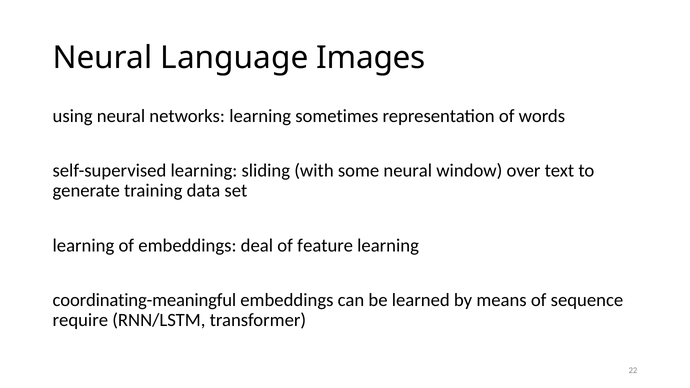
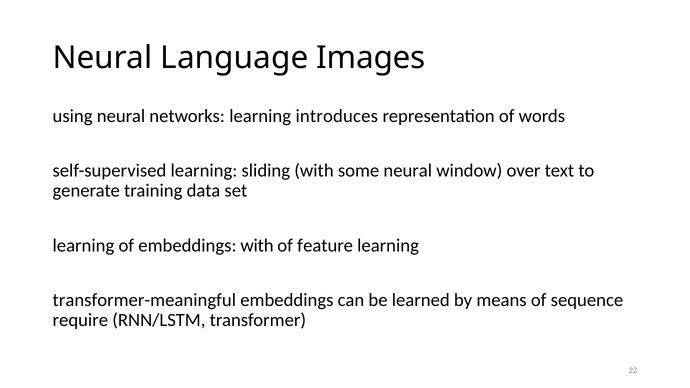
sometimes: sometimes -> introduces
embeddings deal: deal -> with
coordinating-meaningful: coordinating-meaningful -> transformer-meaningful
